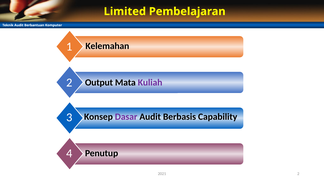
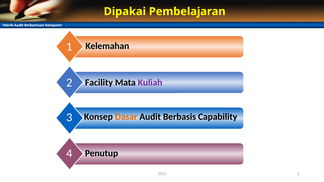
Limited: Limited -> Dipakai
Output: Output -> Facility
Dasar colour: purple -> orange
